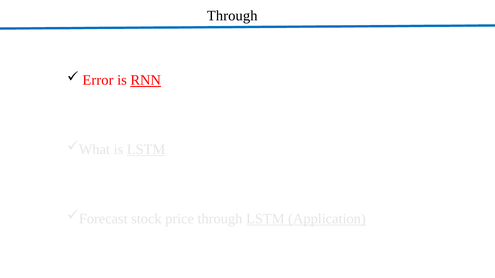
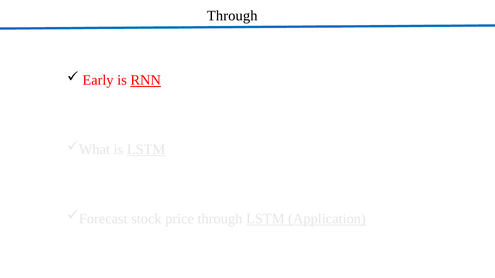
Error: Error -> Early
